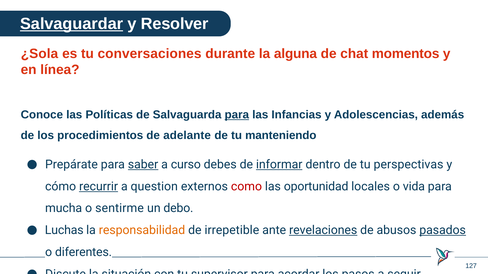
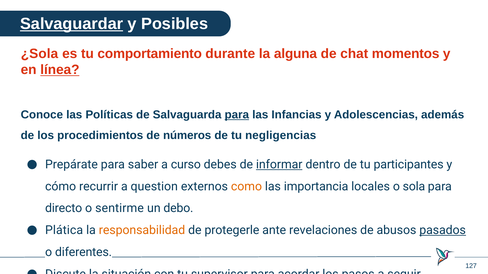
Resolver: Resolver -> Posibles
conversaciones: conversaciones -> comportamiento
línea underline: none -> present
adelante: adelante -> números
manteniendo: manteniendo -> negligencias
saber underline: present -> none
perspectivas: perspectivas -> participantes
recurrir underline: present -> none
como colour: red -> orange
oportunidad: oportunidad -> importancia
locales o vida: vida -> sola
mucha: mucha -> directo
Luchas: Luchas -> Plática
irrepetible: irrepetible -> protegerle
revelaciones underline: present -> none
